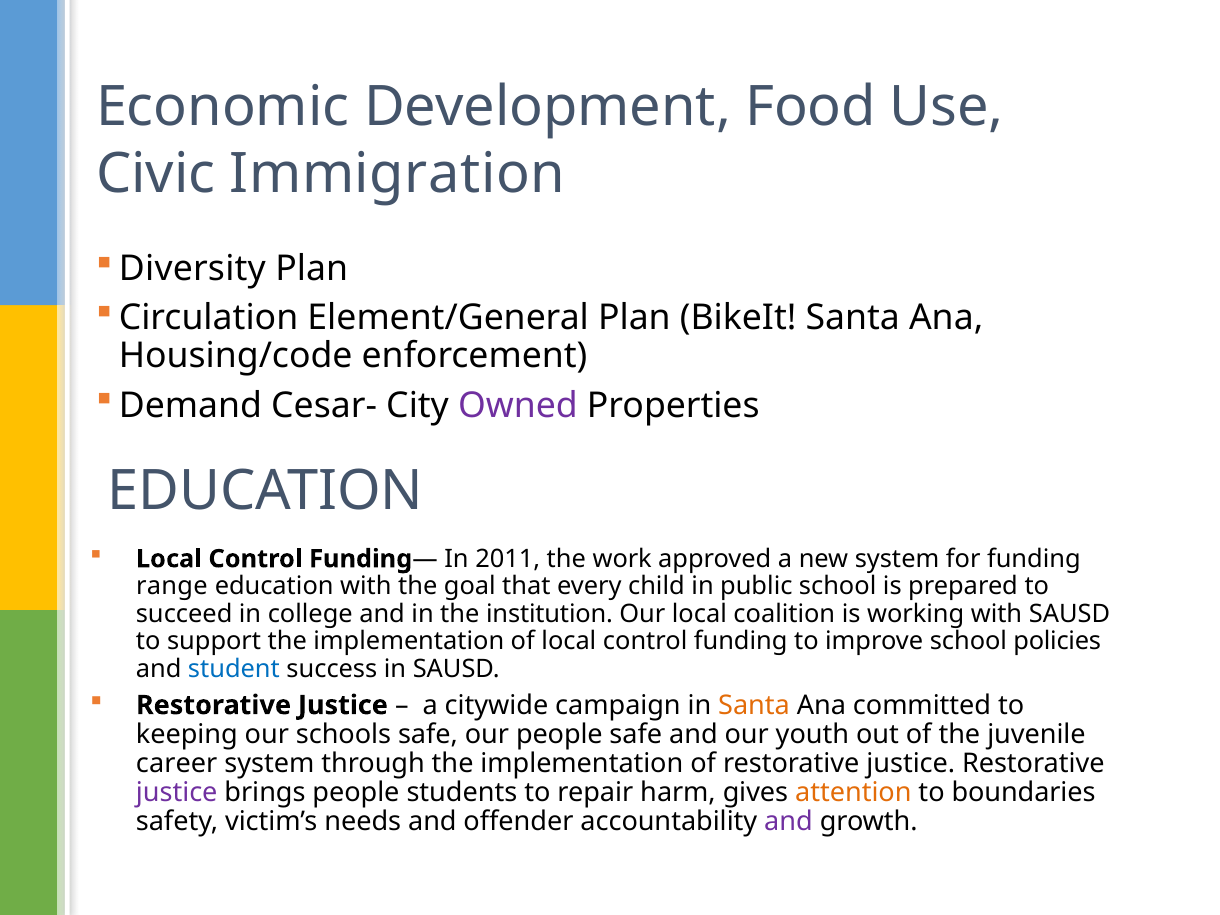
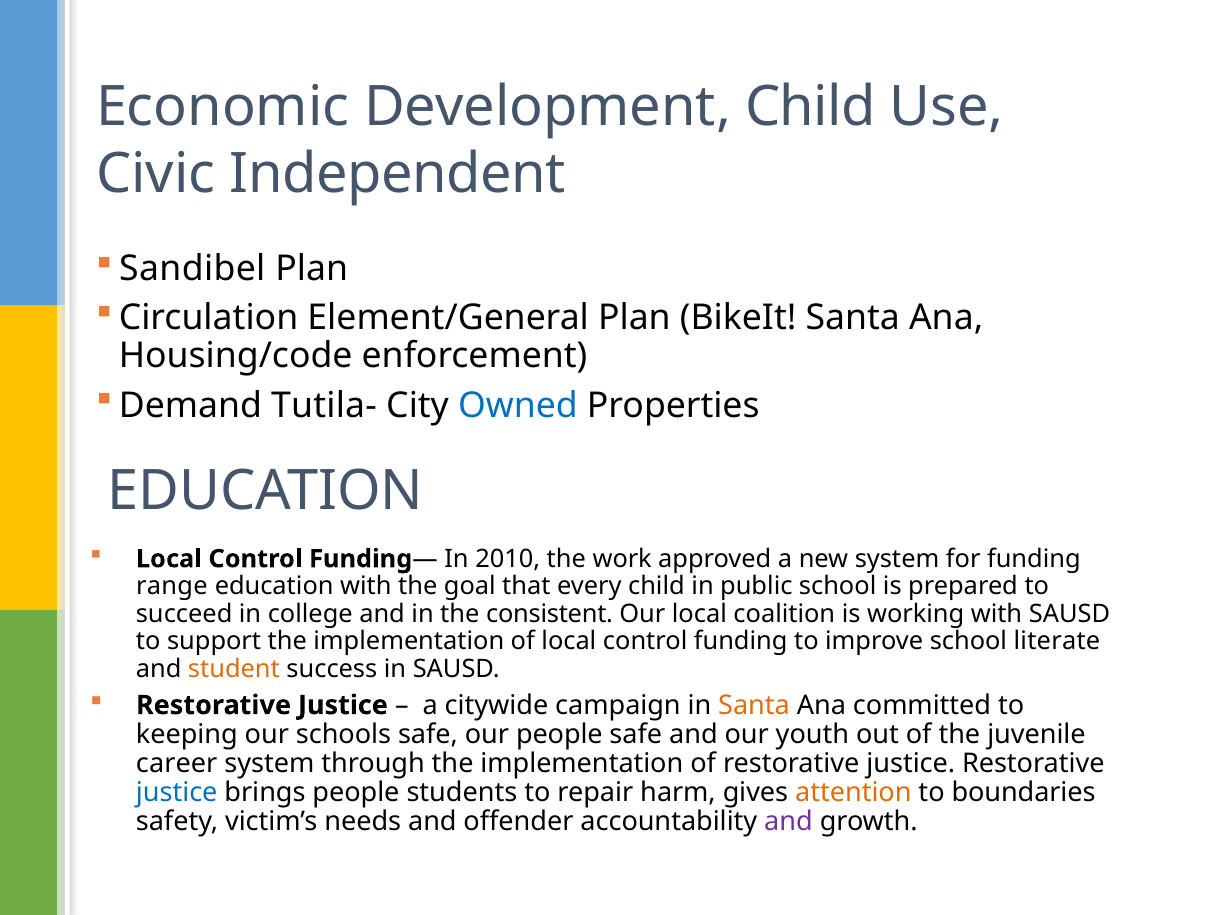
Development Food: Food -> Child
Immigration: Immigration -> Independent
Diversity: Diversity -> Sandibel
Cesar-: Cesar- -> Tutila-
Owned colour: purple -> blue
2011: 2011 -> 2010
institution: institution -> consistent
policies: policies -> literate
student colour: blue -> orange
justice at (177, 793) colour: purple -> blue
